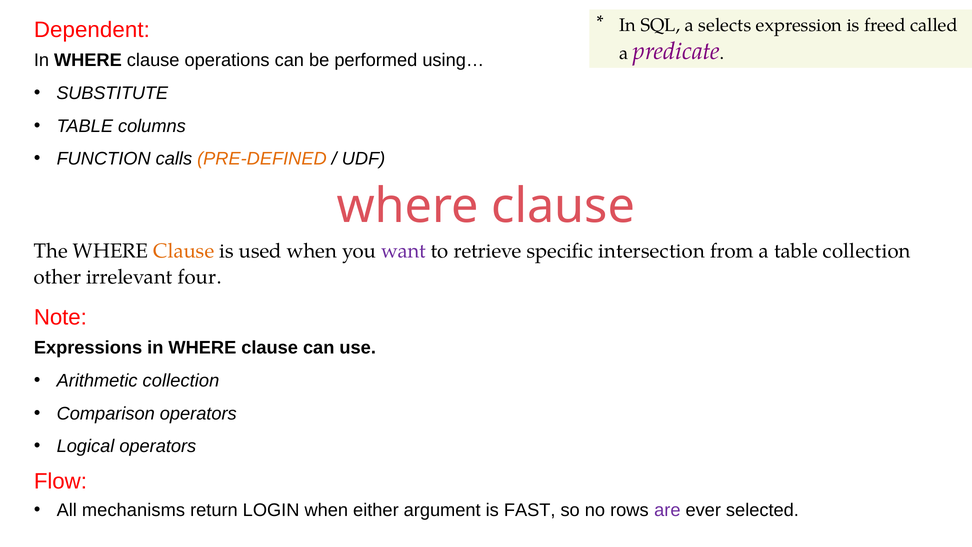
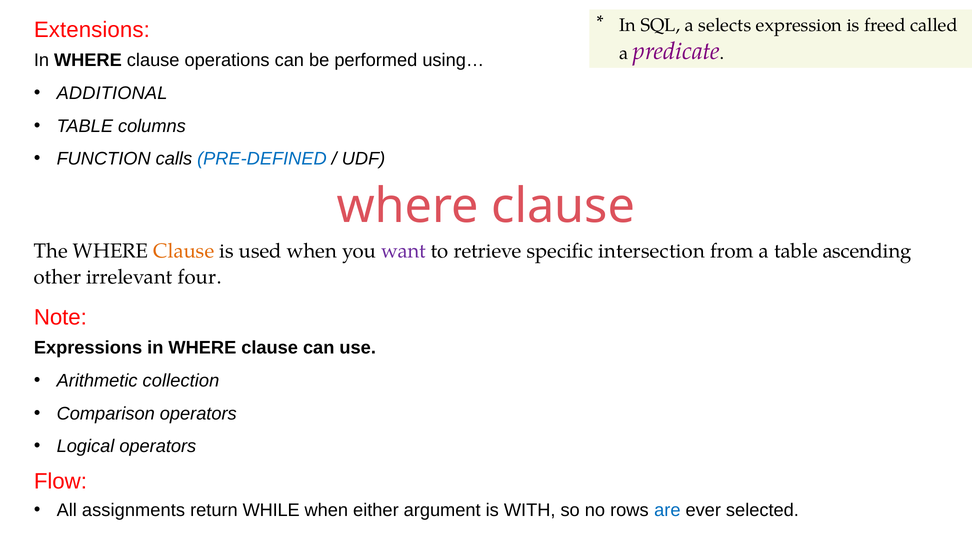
Dependent: Dependent -> Extensions
SUBSTITUTE: SUBSTITUTE -> ADDITIONAL
PRE-DEFINED colour: orange -> blue
table collection: collection -> ascending
mechanisms: mechanisms -> assignments
LOGIN: LOGIN -> WHILE
FAST: FAST -> WITH
are colour: purple -> blue
